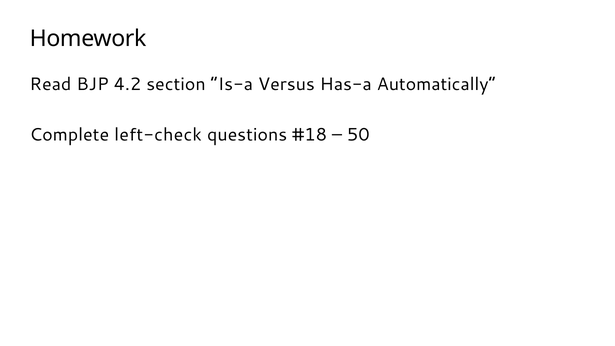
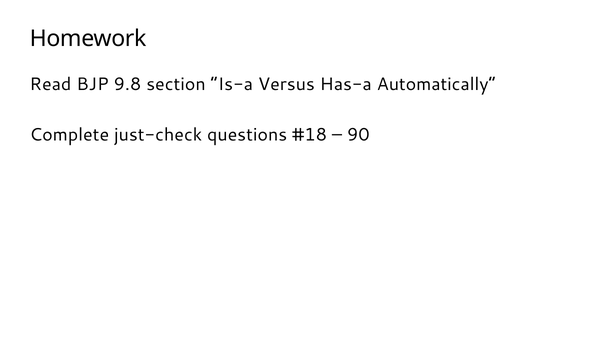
4.2: 4.2 -> 9.8
left-check: left-check -> just-check
50: 50 -> 90
